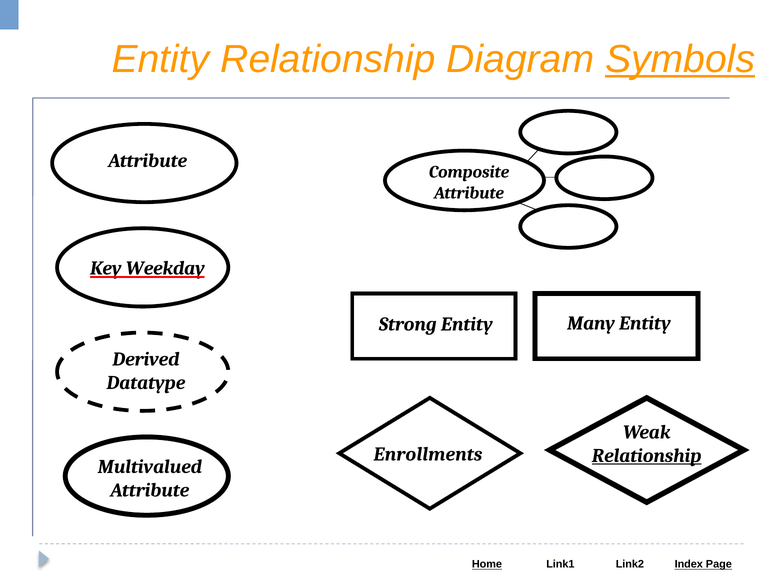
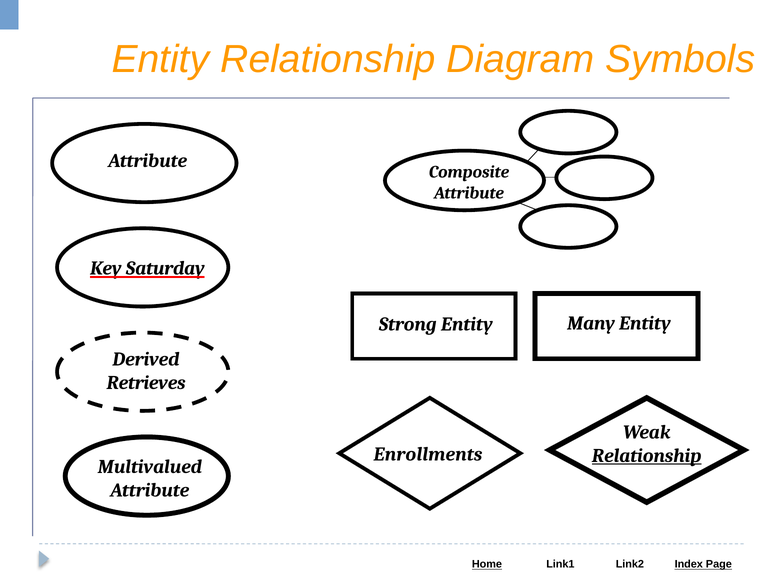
Symbols underline: present -> none
Weekday: Weekday -> Saturday
Datatype: Datatype -> Retrieves
